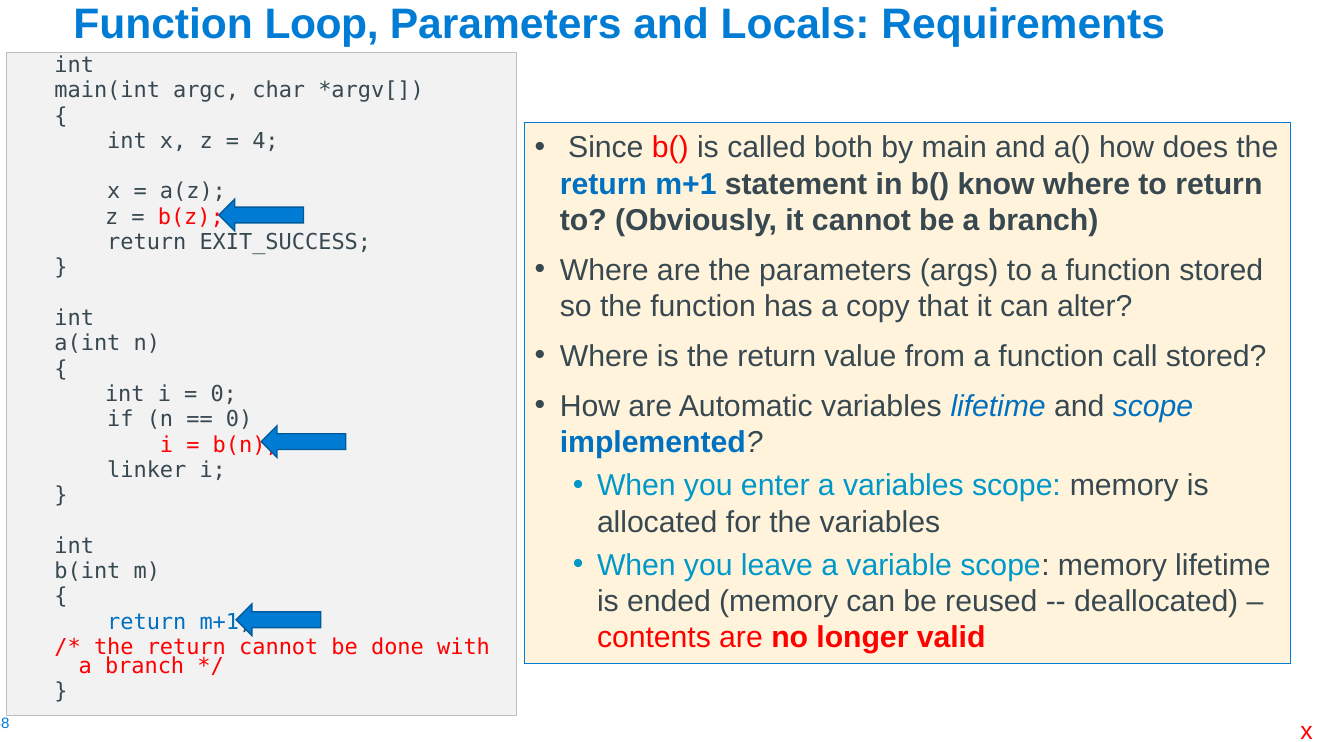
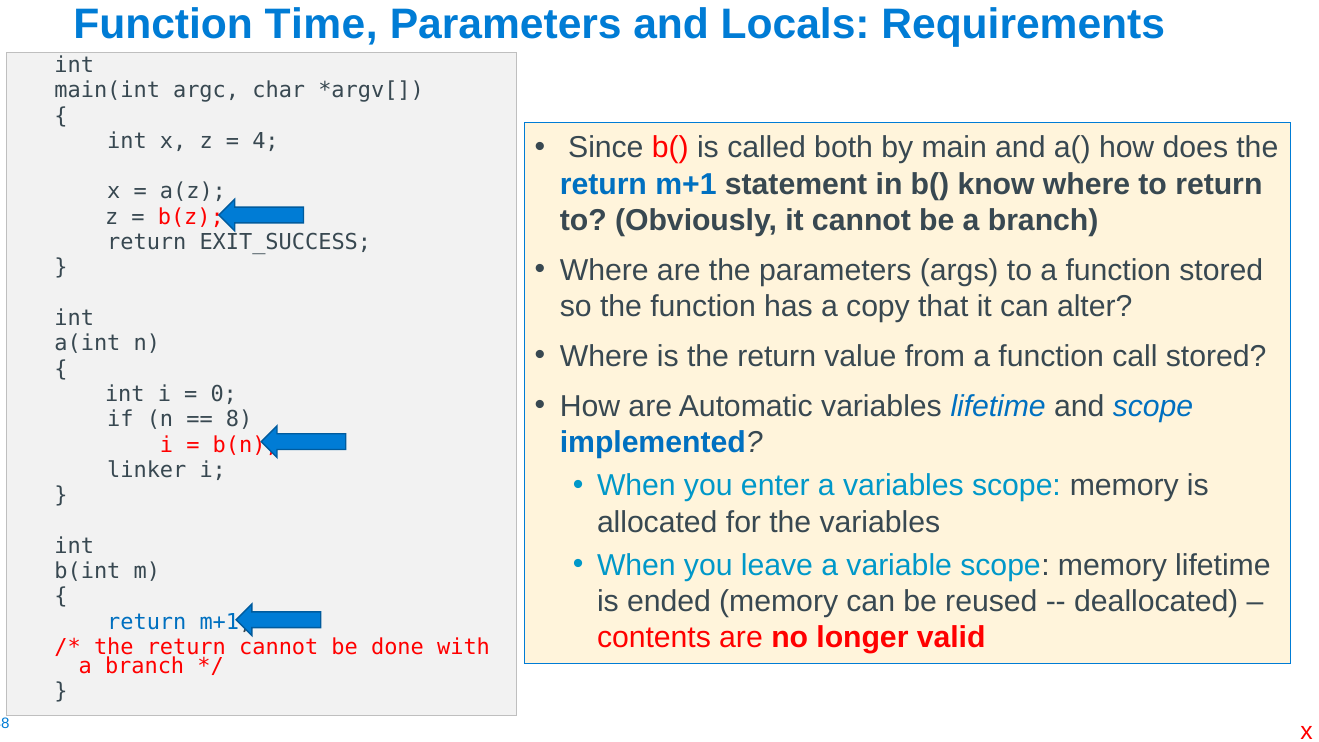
Loop: Loop -> Time
0 at (239, 419): 0 -> 8
